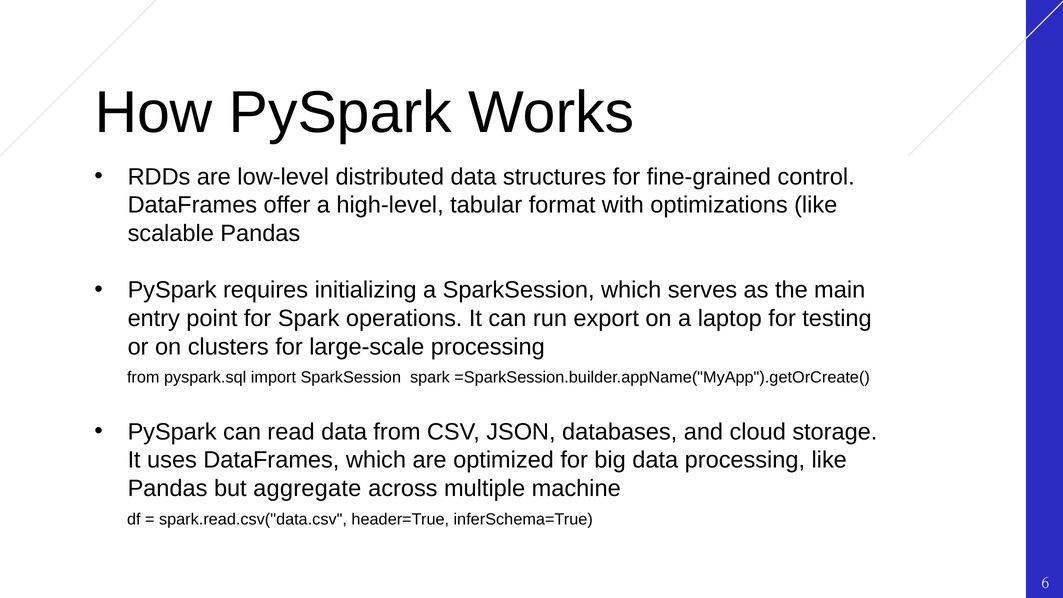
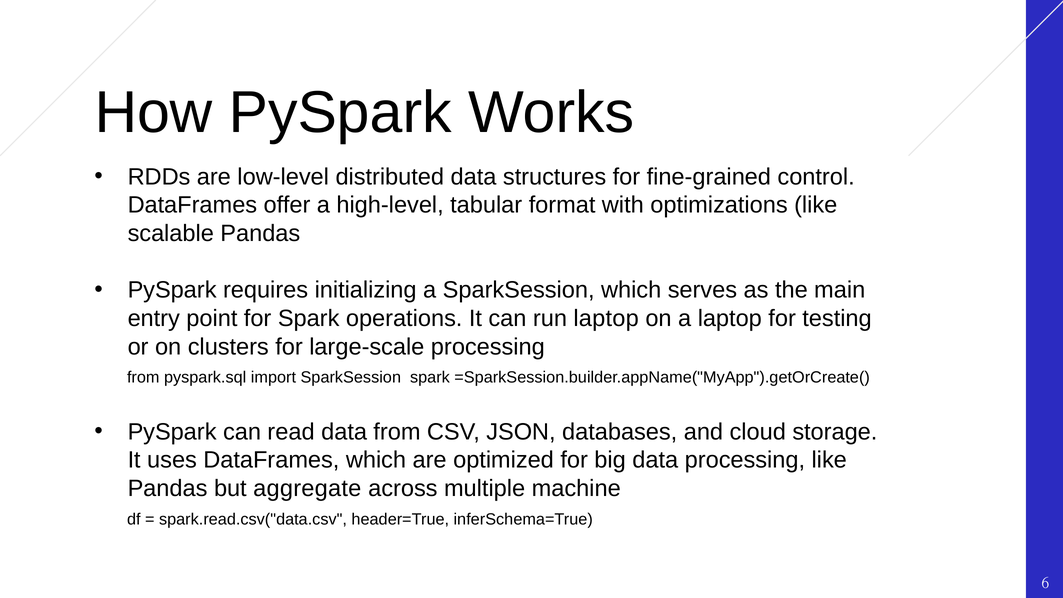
run export: export -> laptop
